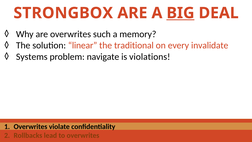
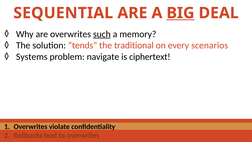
STRONGBOX: STRONGBOX -> SEQUENTIAL
such underline: none -> present
linear: linear -> tends
invalidate: invalidate -> scenarios
violations: violations -> ciphertext
